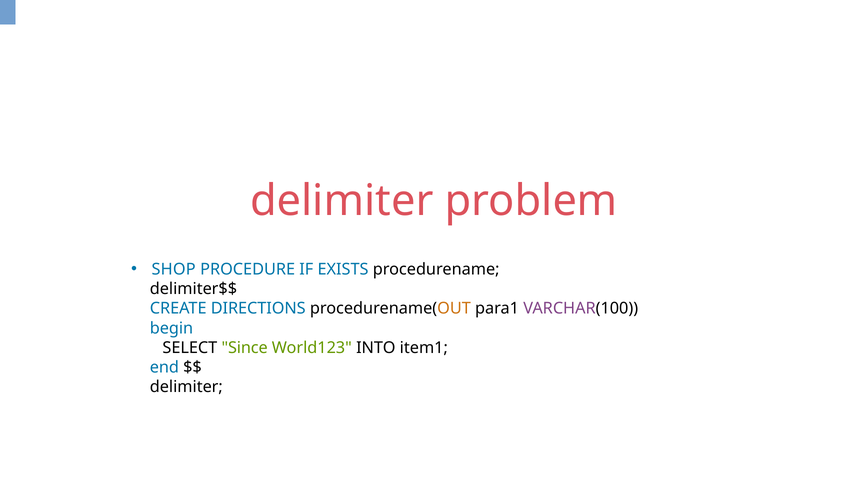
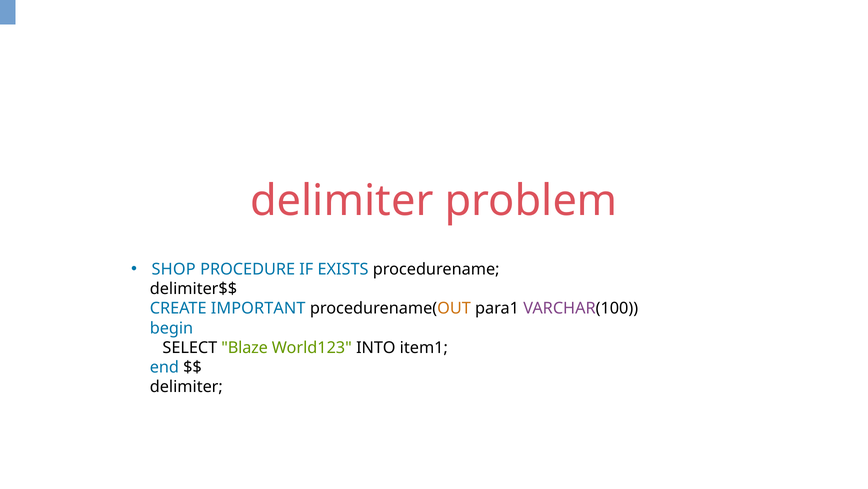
DIRECTIONS: DIRECTIONS -> IMPORTANT
Since: Since -> Blaze
